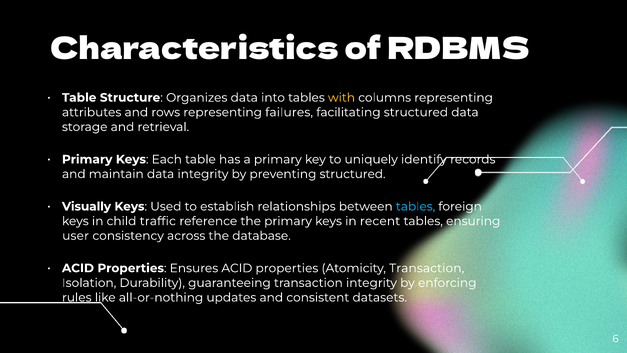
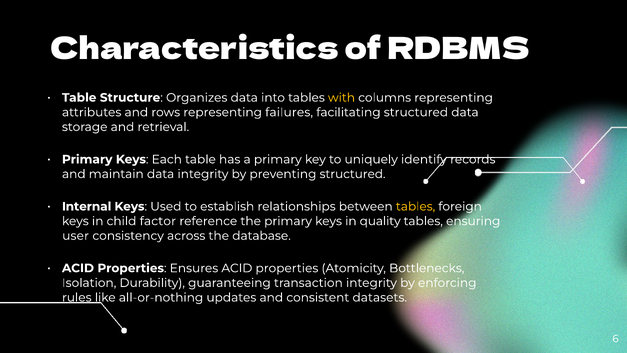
Visually: Visually -> Internal
tables at (416, 206) colour: light blue -> yellow
traffic: traffic -> factor
recent: recent -> quality
Atomicity Transaction: Transaction -> Bottlenecks
